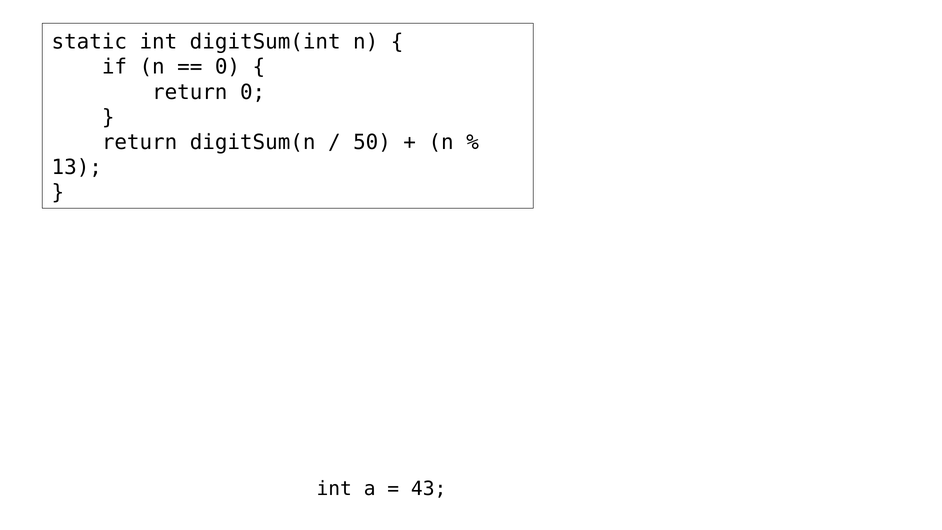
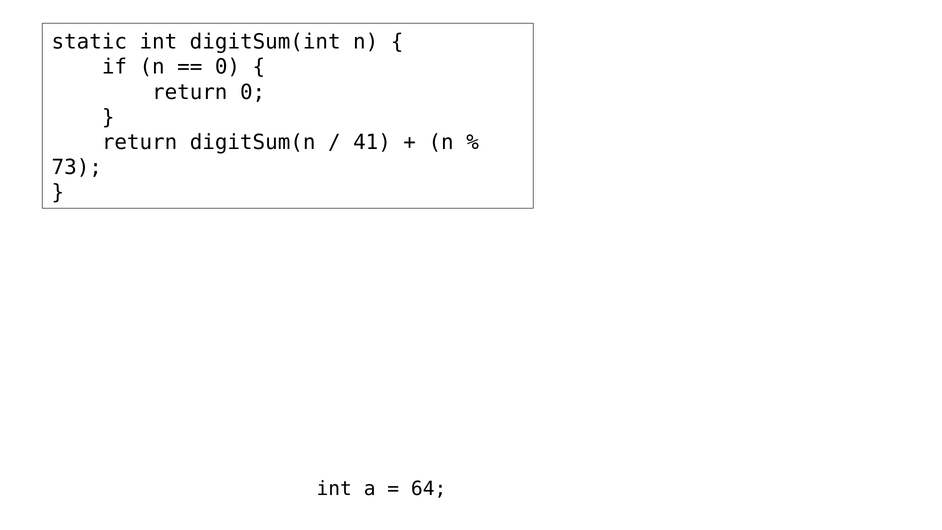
50: 50 -> 41
13: 13 -> 73
43: 43 -> 64
